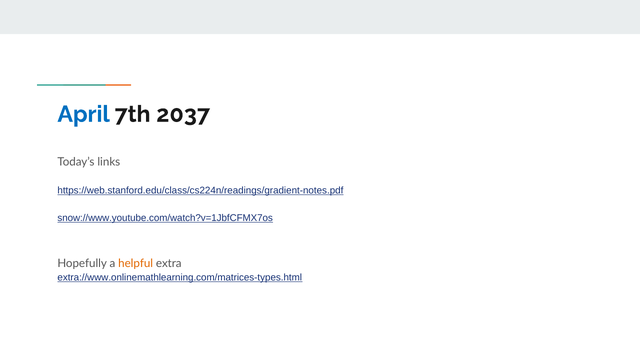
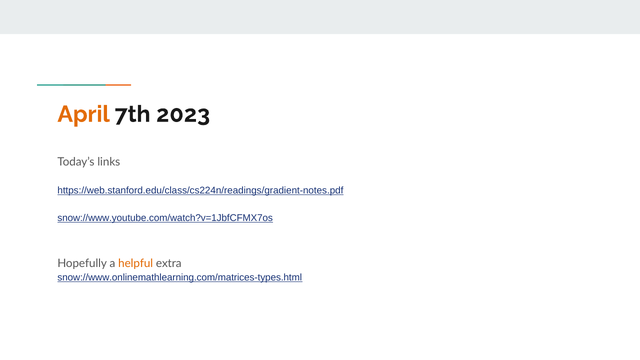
April colour: blue -> orange
2037: 2037 -> 2023
extra://www.onlinemathlearning.com/matrices-types.html: extra://www.onlinemathlearning.com/matrices-types.html -> snow://www.onlinemathlearning.com/matrices-types.html
